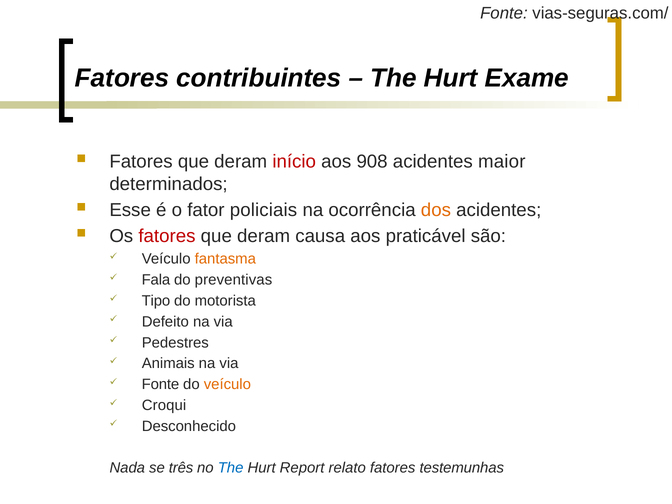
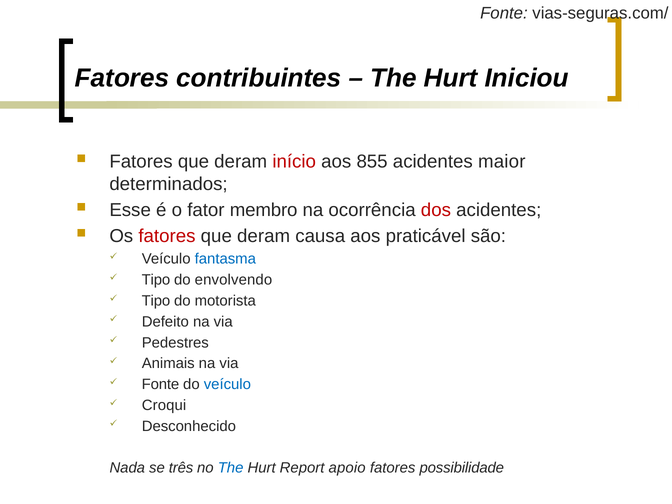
Exame: Exame -> Iniciou
908: 908 -> 855
policiais: policiais -> membro
dos colour: orange -> red
fantasma colour: orange -> blue
Fala at (156, 280): Fala -> Tipo
preventivas: preventivas -> envolvendo
veículo at (227, 384) colour: orange -> blue
relato: relato -> apoio
testemunhas: testemunhas -> possibilidade
